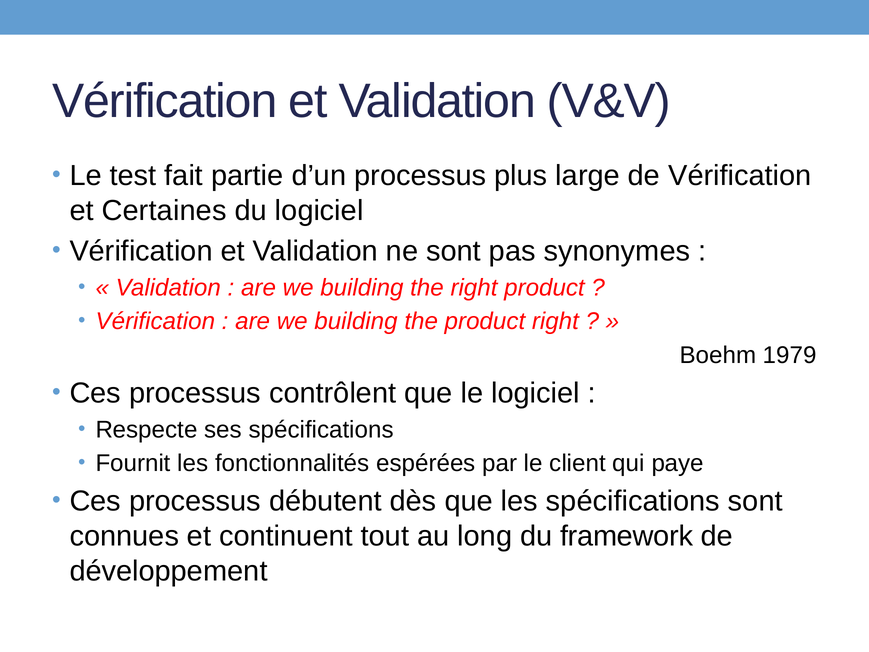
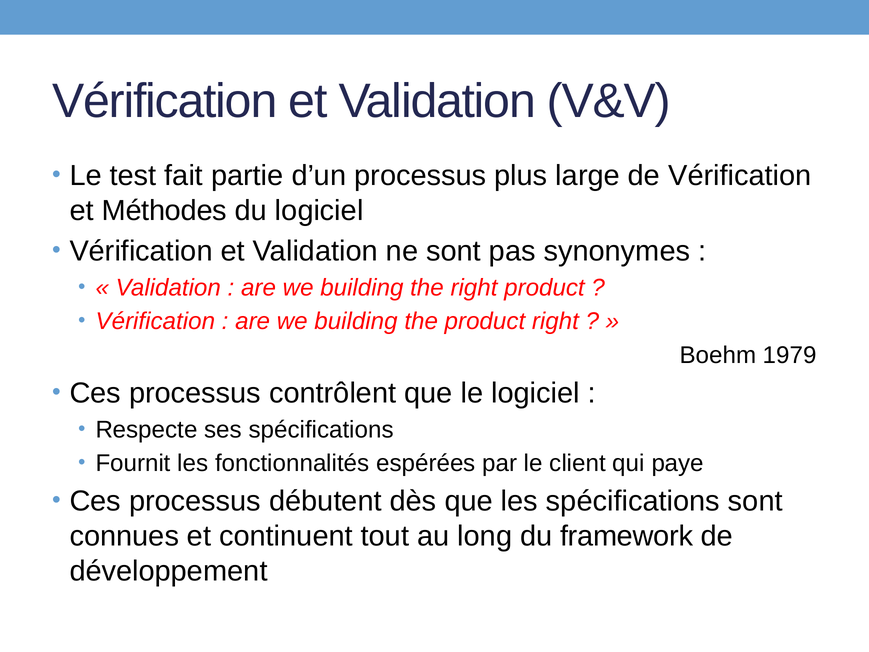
Certaines: Certaines -> Méthodes
